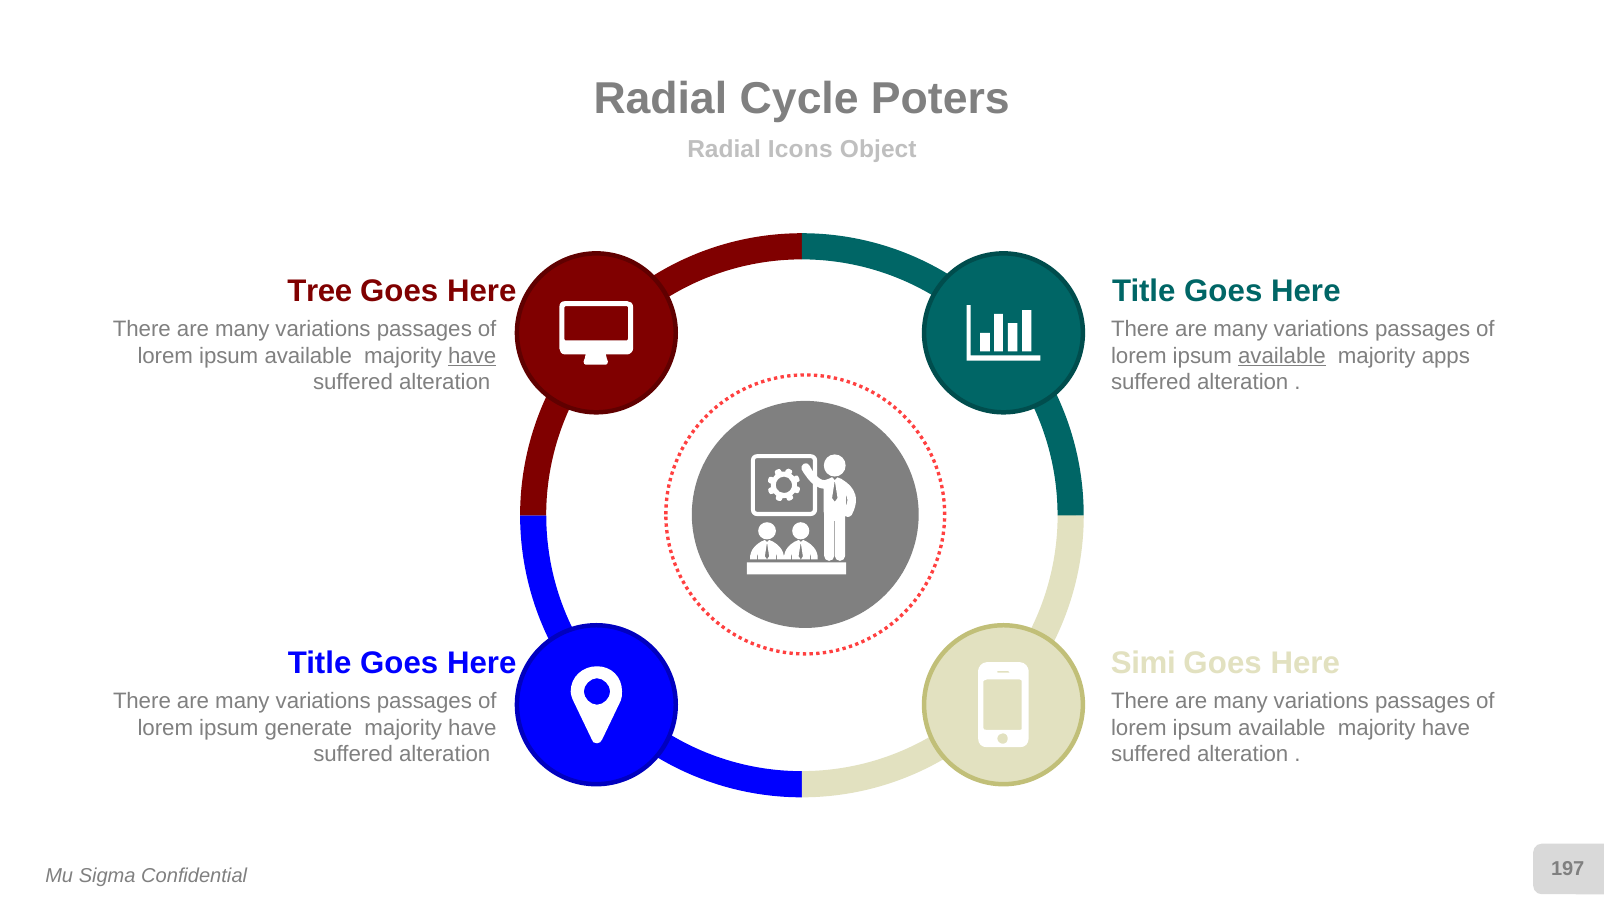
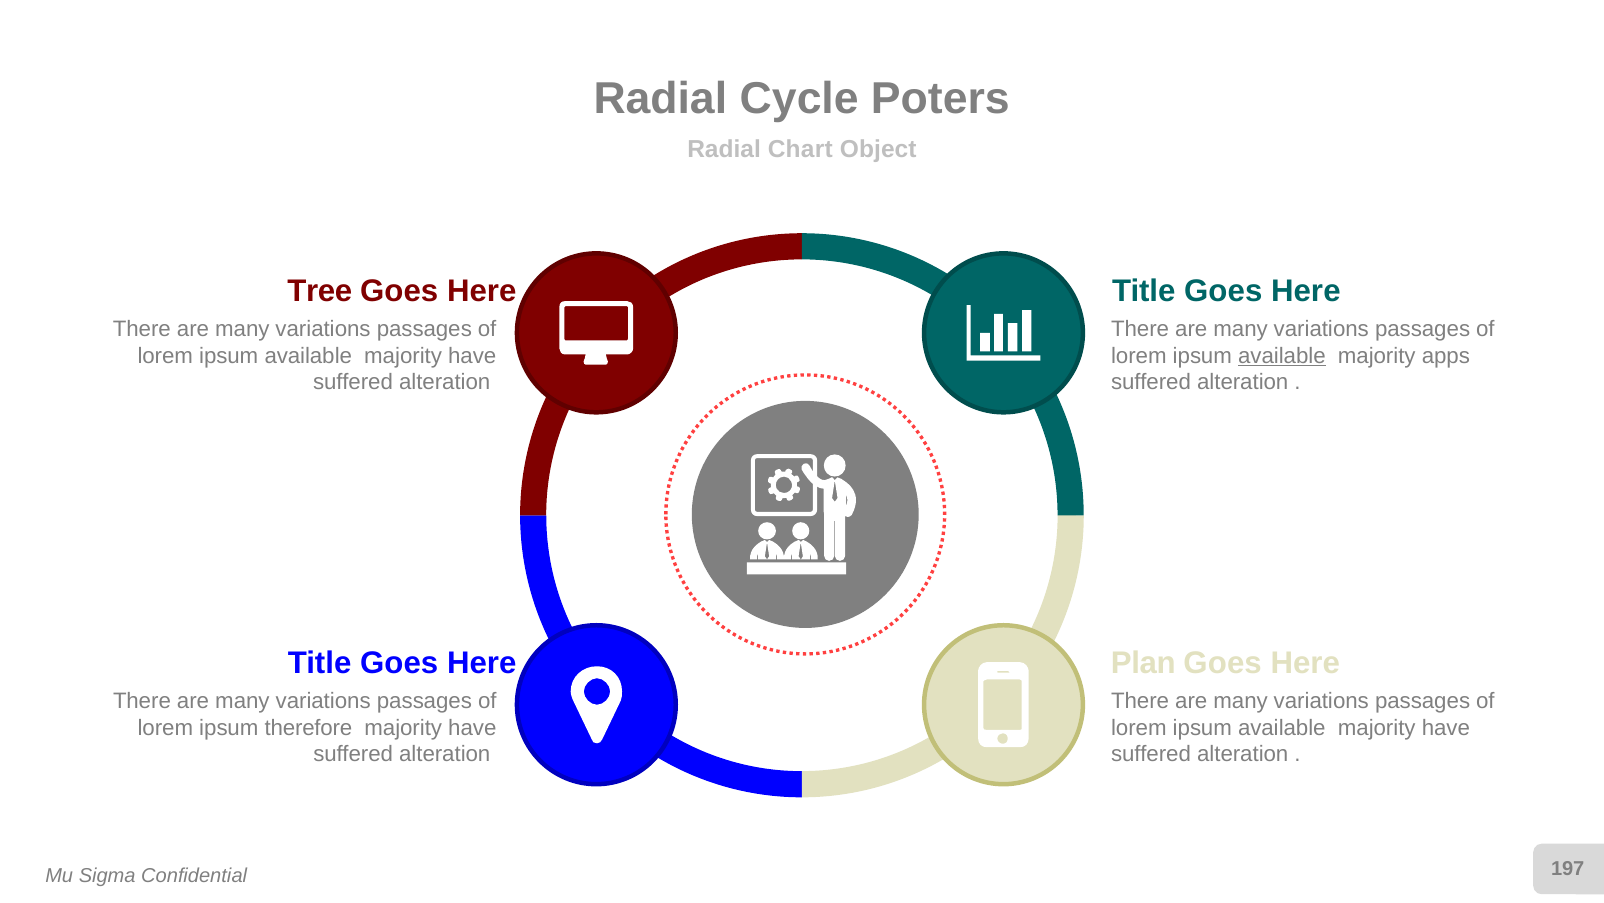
Icons: Icons -> Chart
have at (472, 356) underline: present -> none
Simi: Simi -> Plan
generate: generate -> therefore
